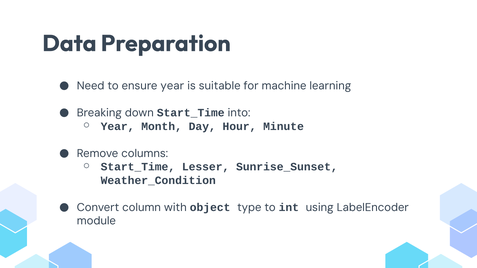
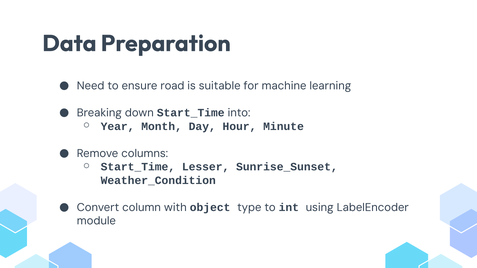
ensure year: year -> road
